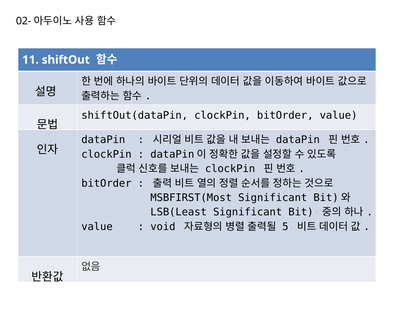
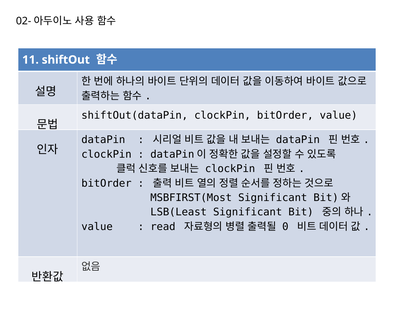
void: void -> read
5: 5 -> 0
